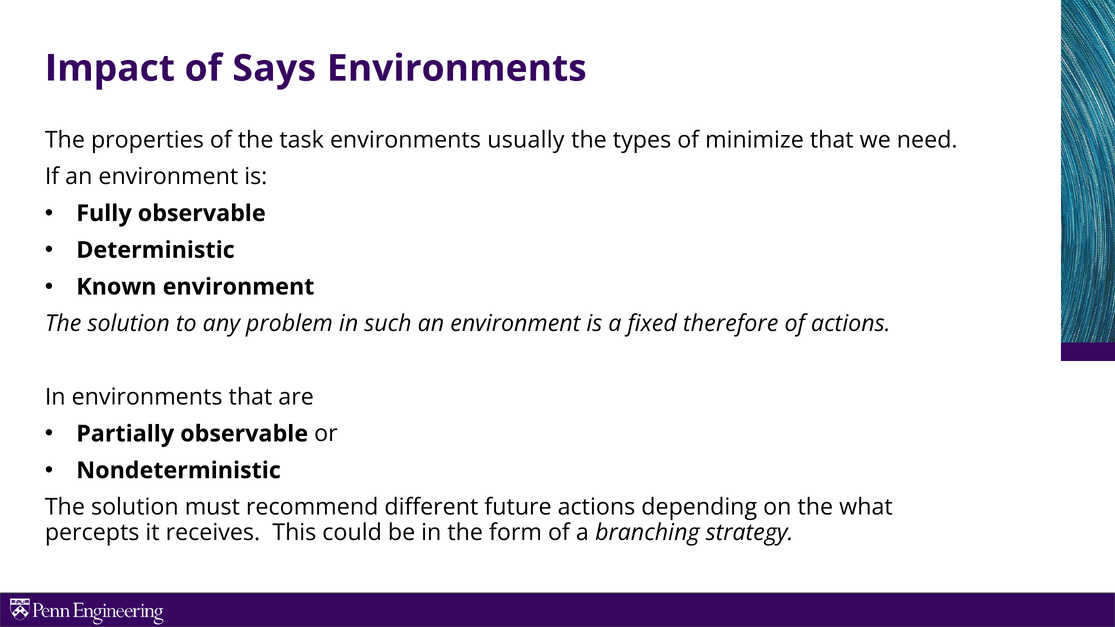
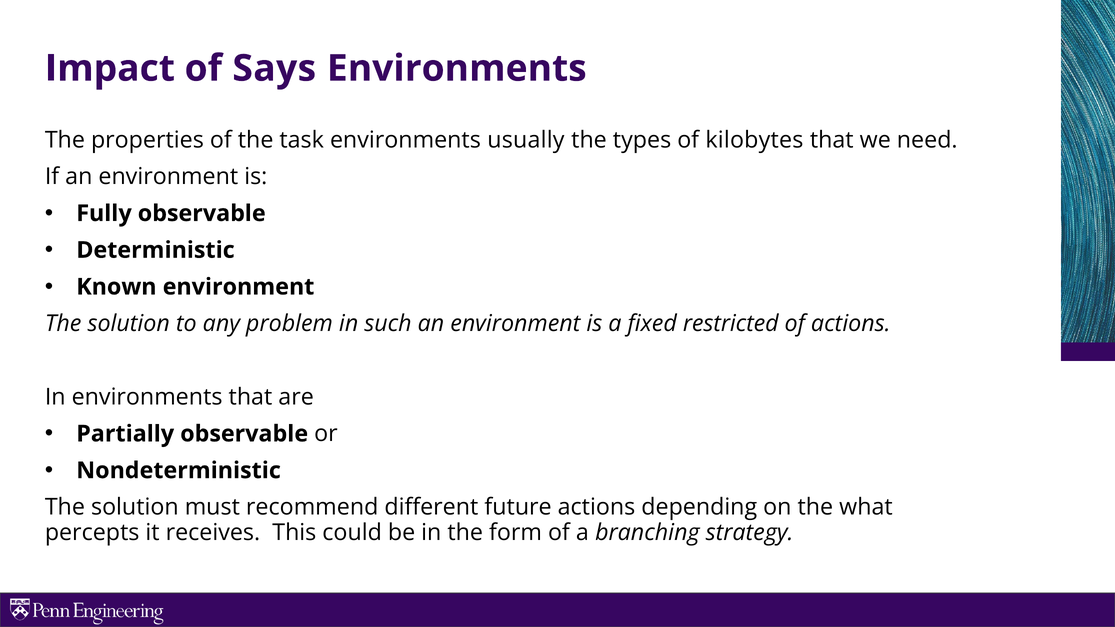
minimize: minimize -> kilobytes
therefore: therefore -> restricted
